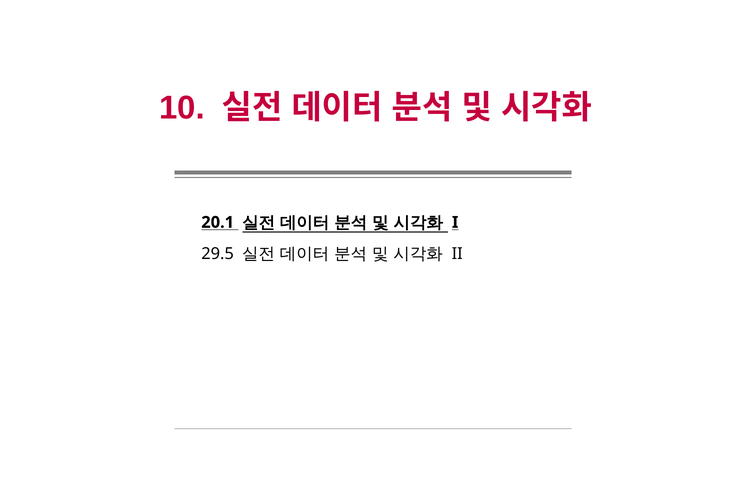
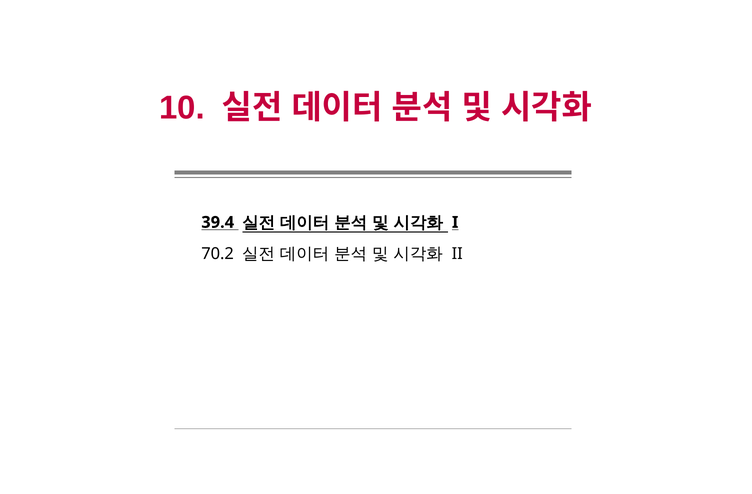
20.1: 20.1 -> 39.4
29.5: 29.5 -> 70.2
